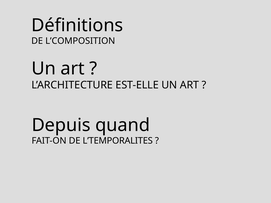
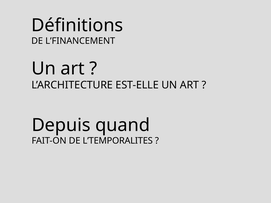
L’COMPOSITION: L’COMPOSITION -> L’FINANCEMENT
